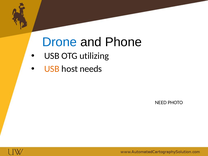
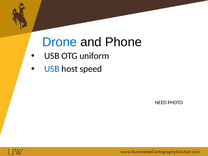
utilizing: utilizing -> uniform
USB at (52, 69) colour: orange -> blue
needs: needs -> speed
